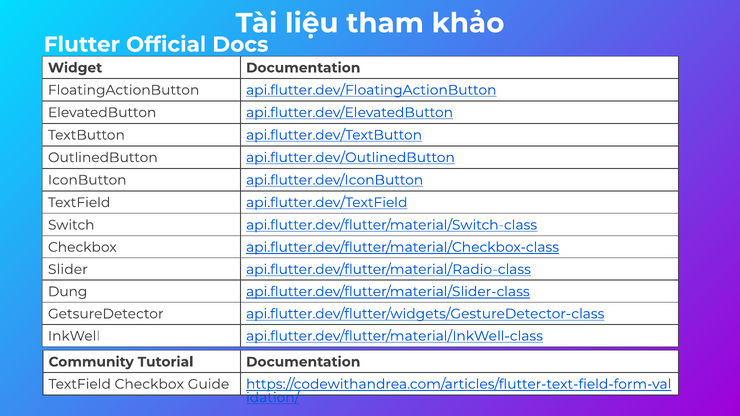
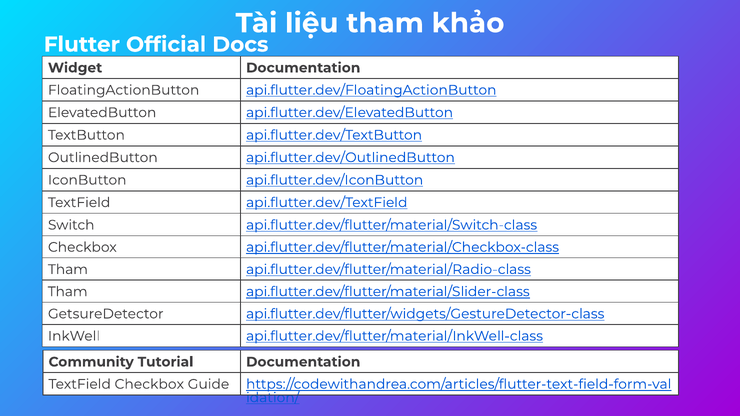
Slider at (68, 270): Slider -> Tham
Dung at (68, 292): Dung -> Tham
